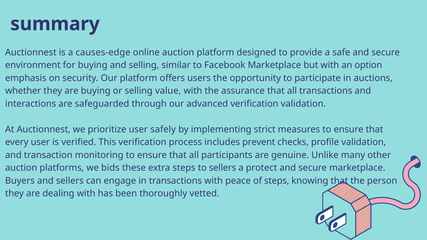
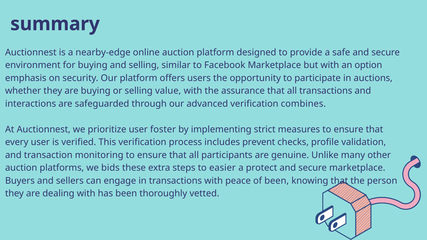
causes-edge: causes-edge -> nearby-edge
verification validation: validation -> combines
safely: safely -> foster
to sellers: sellers -> easier
of steps: steps -> been
